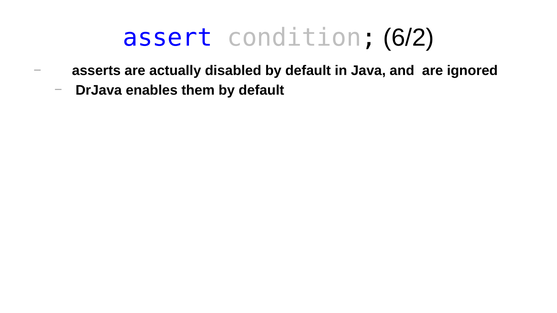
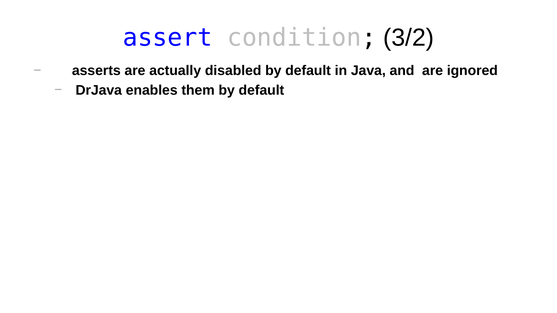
6/2: 6/2 -> 3/2
